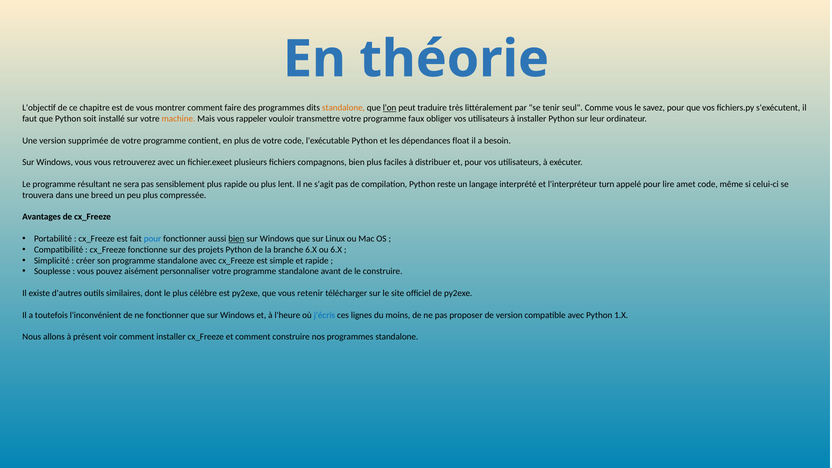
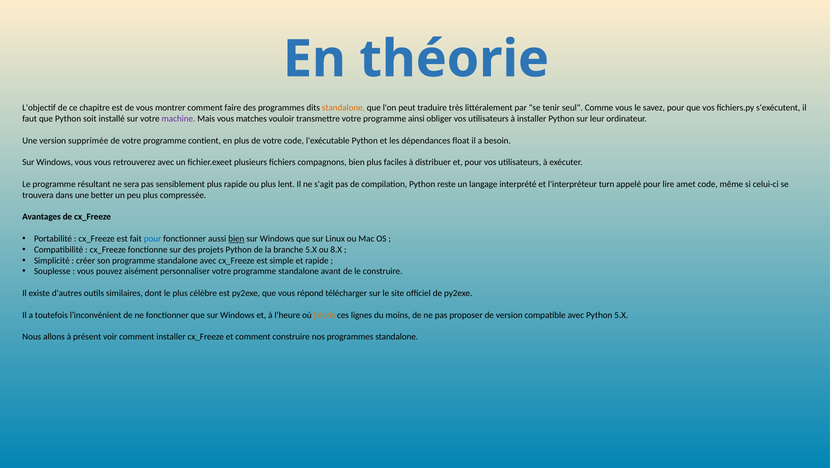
l'on underline: present -> none
machine colour: orange -> purple
rappeler: rappeler -> matches
faux: faux -> ainsi
breed: breed -> better
branche 6.X: 6.X -> 5.X
ou 6.X: 6.X -> 8.X
retenir: retenir -> répond
j'écris colour: blue -> orange
Python 1.X: 1.X -> 5.X
